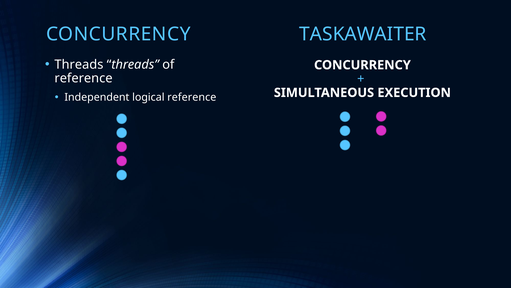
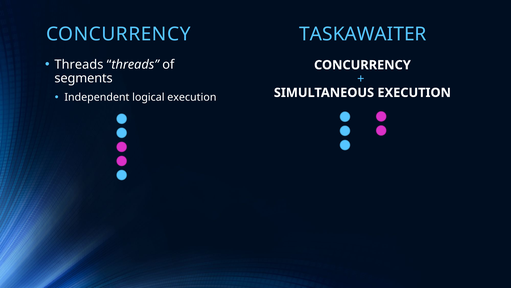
reference at (83, 78): reference -> segments
logical reference: reference -> execution
